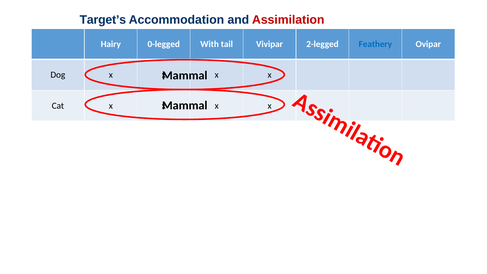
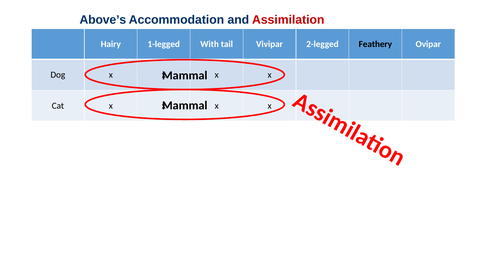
Target’s: Target’s -> Above’s
0-legged: 0-legged -> 1-legged
Feathery colour: blue -> black
